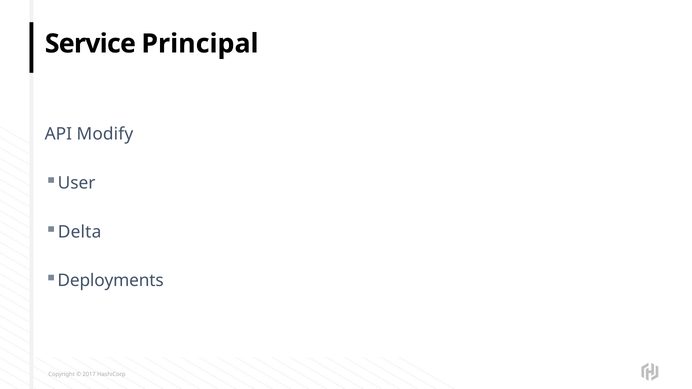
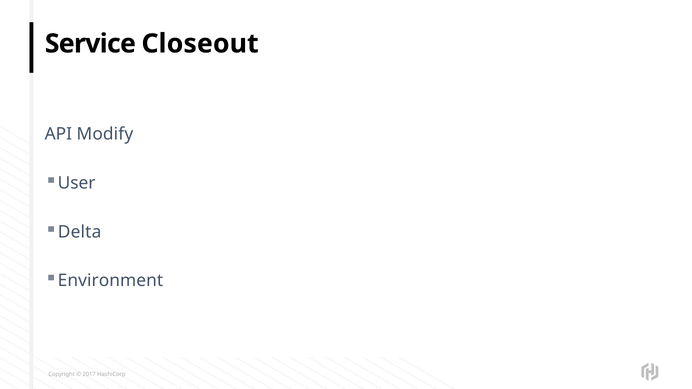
Principal: Principal -> Closeout
Deployments: Deployments -> Environment
